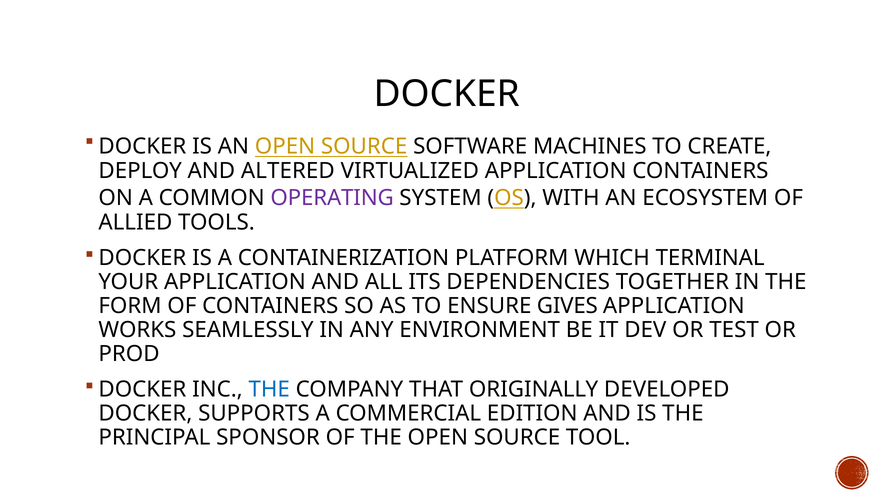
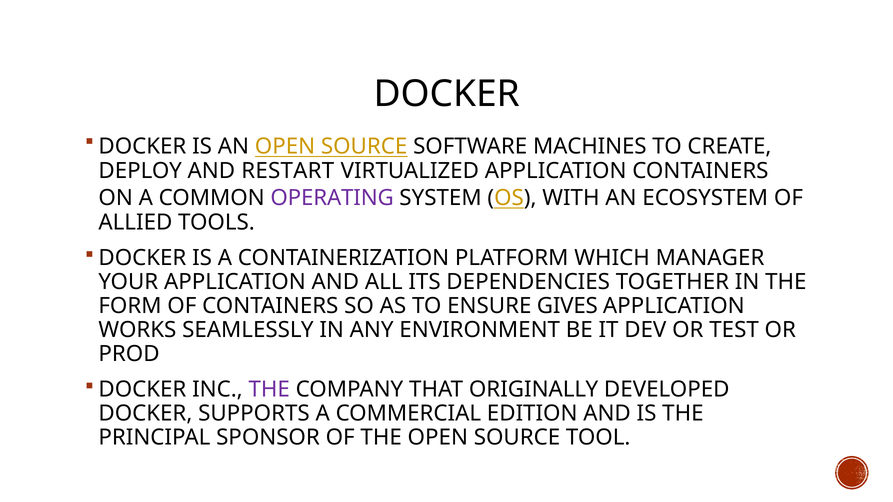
ALTERED: ALTERED -> RESTART
TERMINAL: TERMINAL -> MANAGER
THE at (269, 389) colour: blue -> purple
